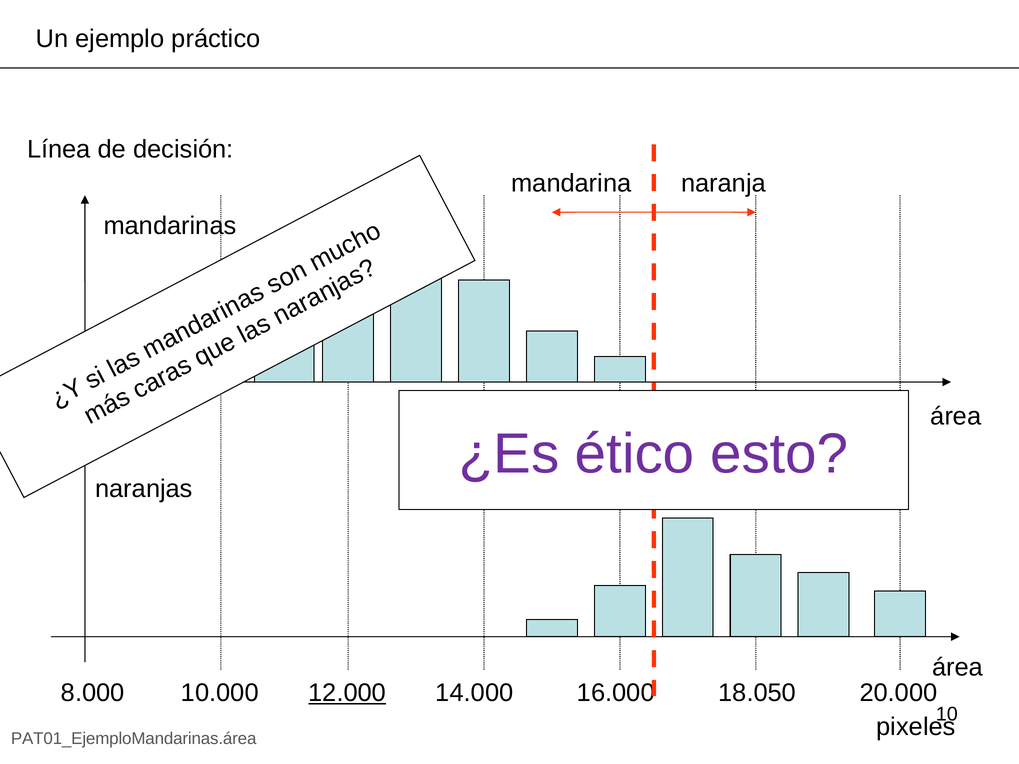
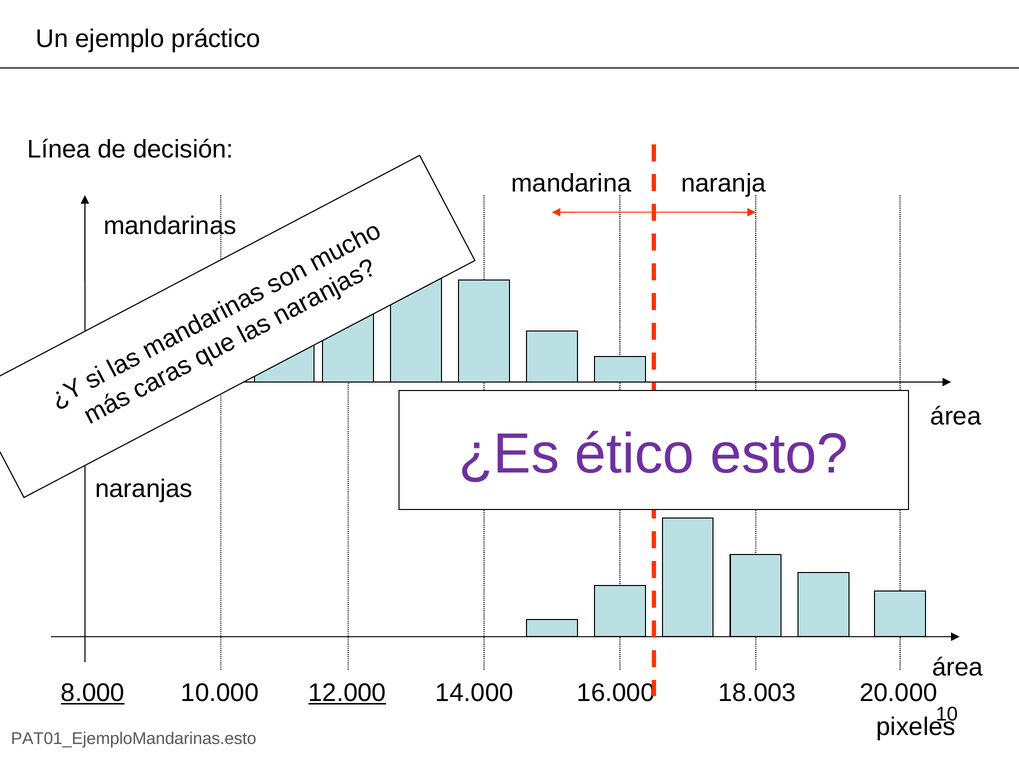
8.000 underline: none -> present
18.050: 18.050 -> 18.003
PAT01_EjemploMandarinas.área: PAT01_EjemploMandarinas.área -> PAT01_EjemploMandarinas.esto
